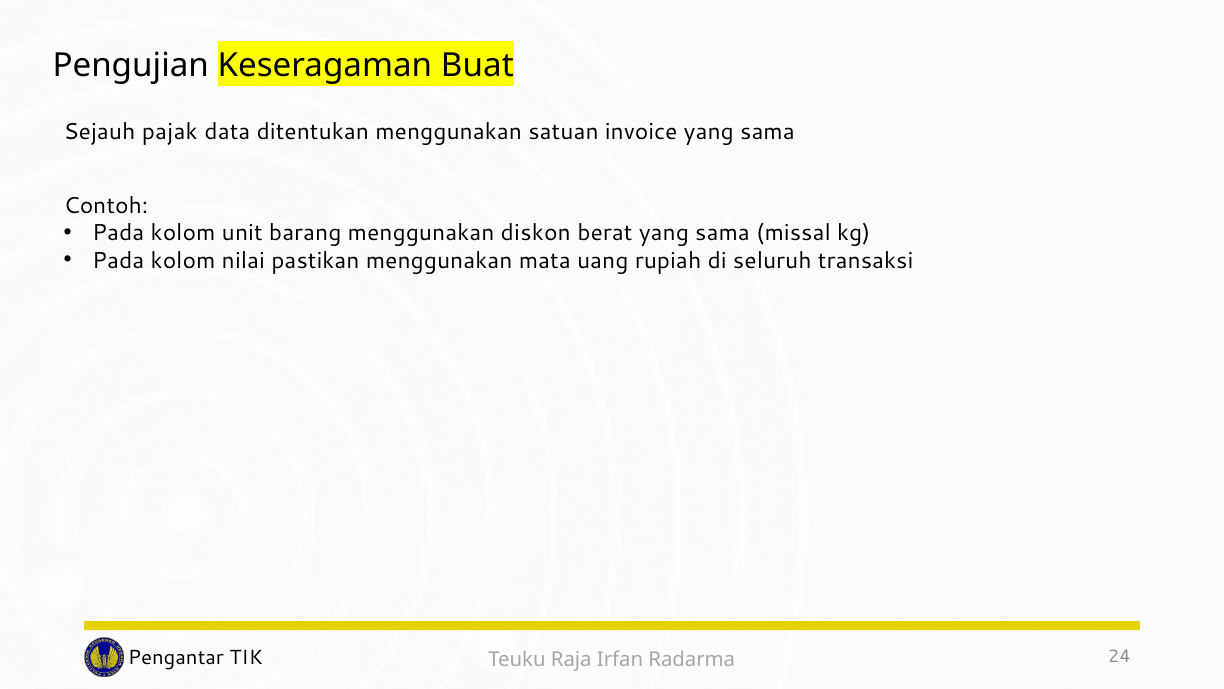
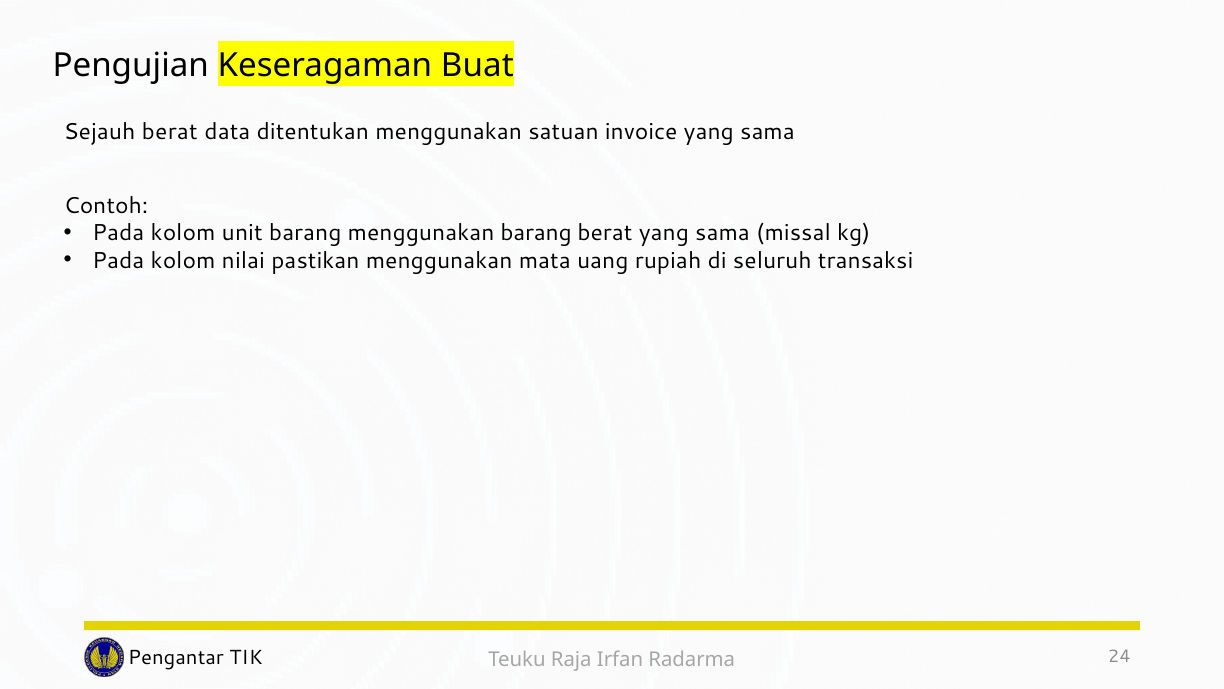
Sejauh pajak: pajak -> berat
menggunakan diskon: diskon -> barang
